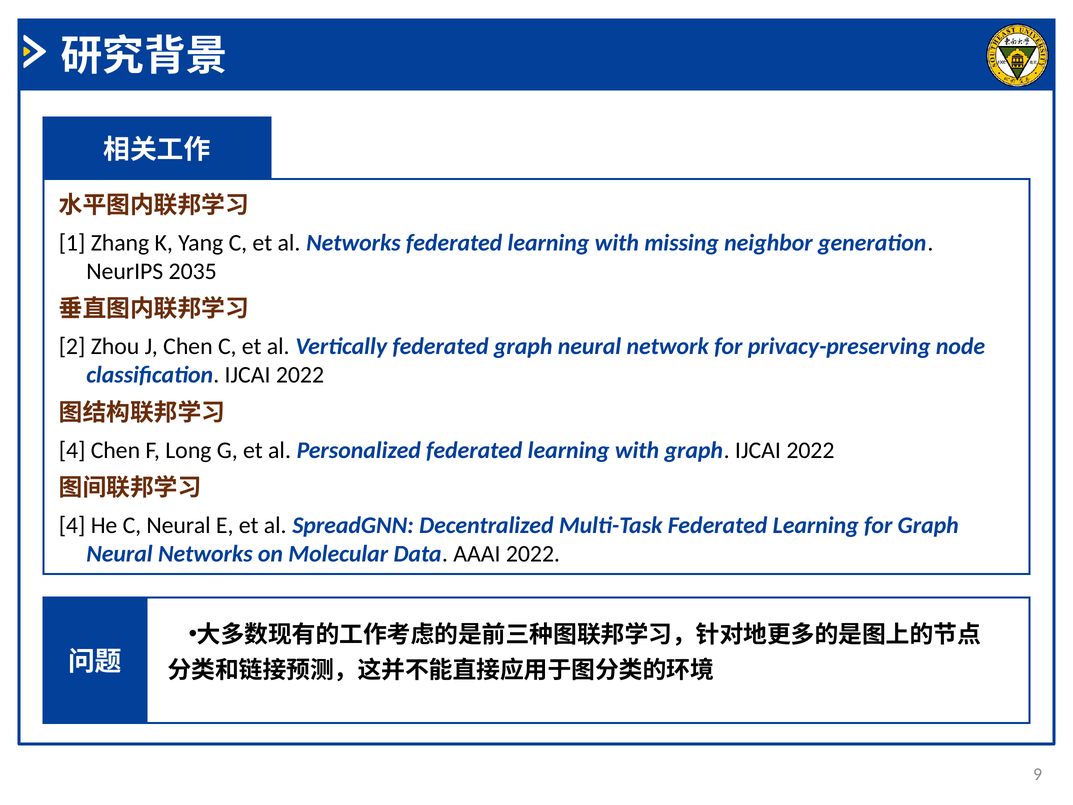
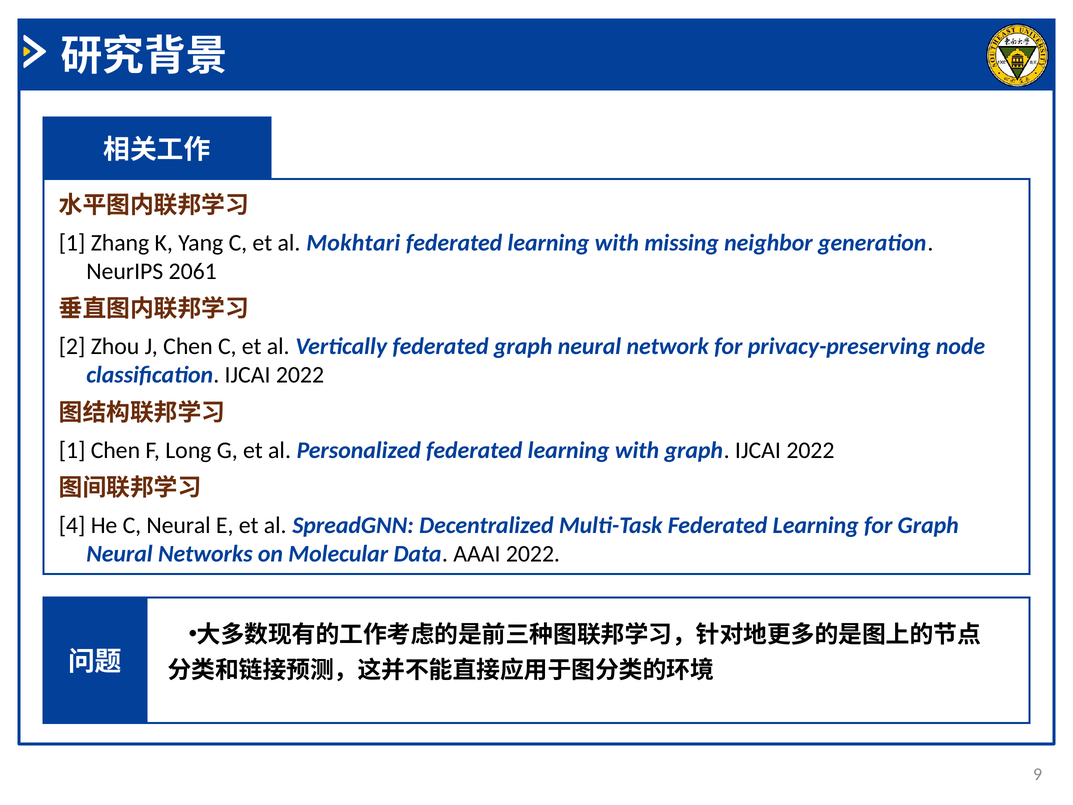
al Networks: Networks -> Mokhtari
2035: 2035 -> 2061
4 at (72, 450): 4 -> 1
